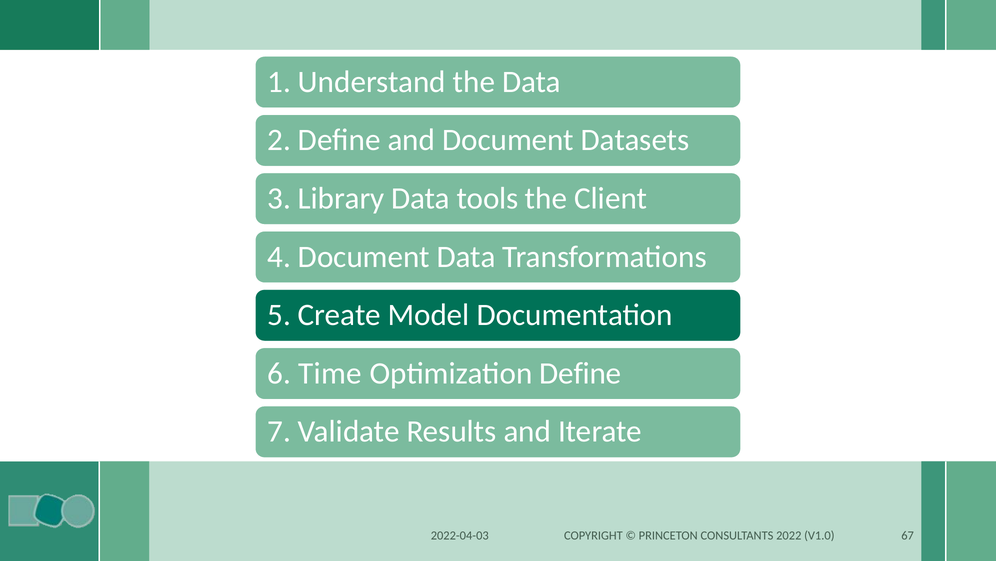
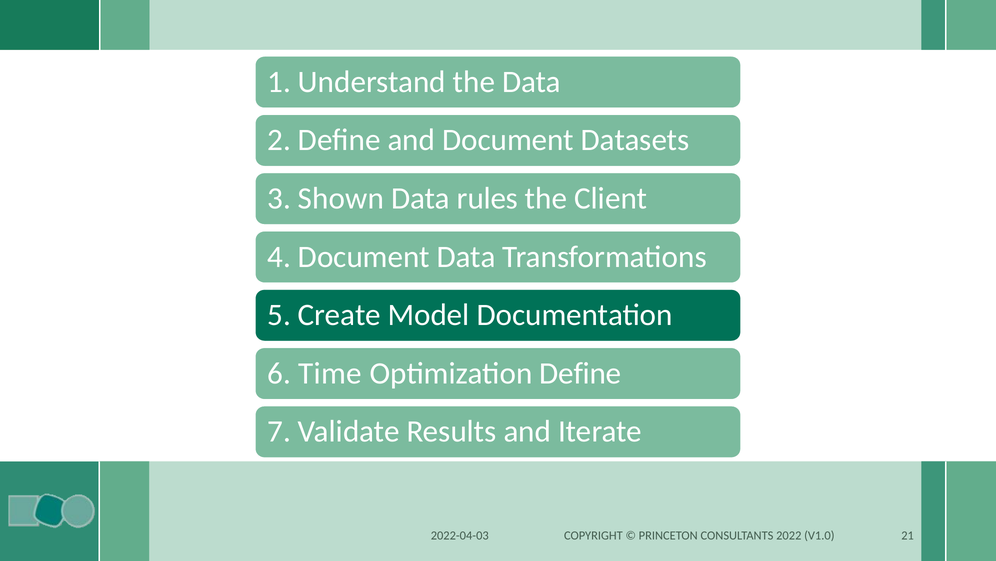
Library: Library -> Shown
tools: tools -> rules
67: 67 -> 21
